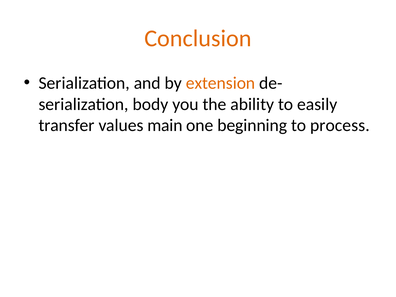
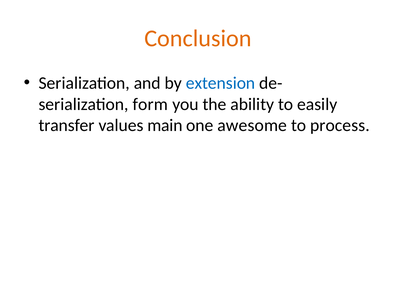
extension colour: orange -> blue
body: body -> form
beginning: beginning -> awesome
